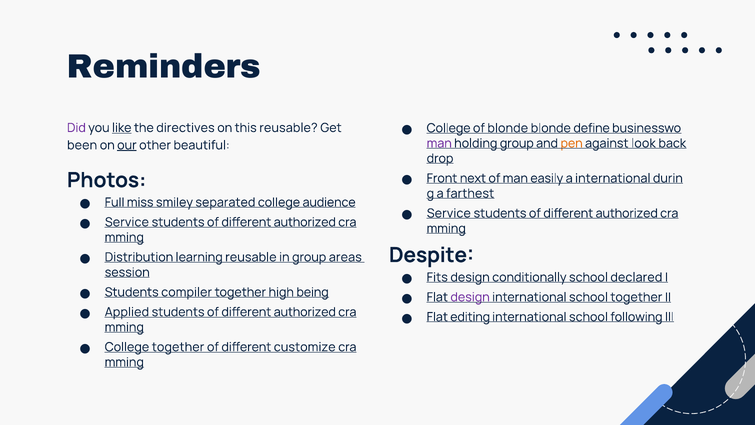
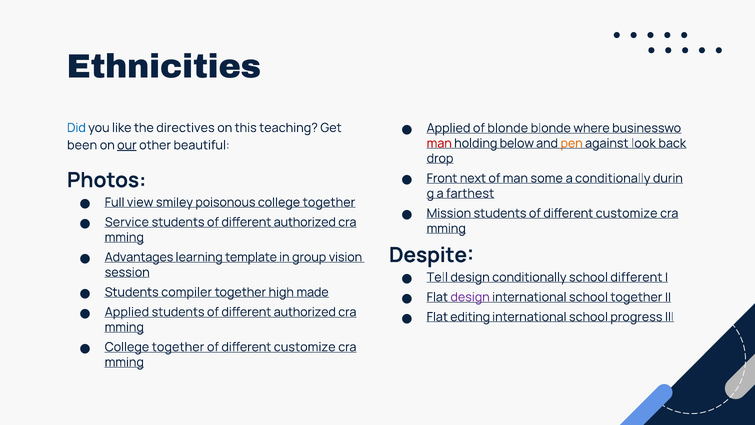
Reminders: Reminders -> Ethnicities
Did colour: purple -> blue
like underline: present -> none
this reusable: reusable -> teaching
College at (449, 128): College -> Applied
define: define -> where
man at (439, 143) colour: purple -> red
holding group: group -> below
easily: easily -> some
a international: international -> conditionally
miss: miss -> view
separated: separated -> poisonous
audience at (329, 202): audience -> together
Service at (449, 213): Service -> Mission
authorized at (627, 213): authorized -> customize
Distribution: Distribution -> Advantages
learning reusable: reusable -> template
areas: areas -> vision
Fits: Fits -> Tell
school declared: declared -> different
being: being -> made
following: following -> progress
